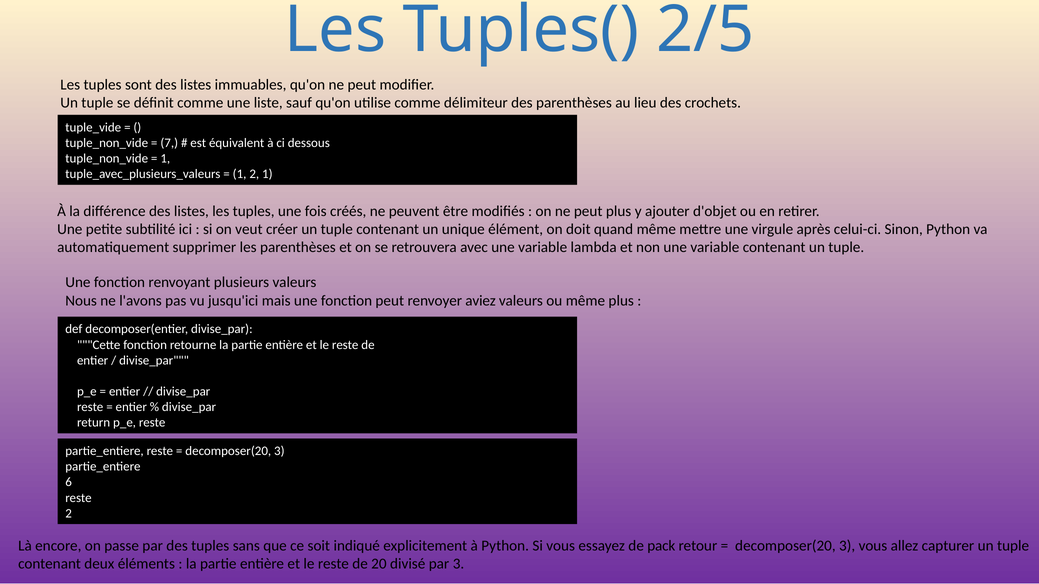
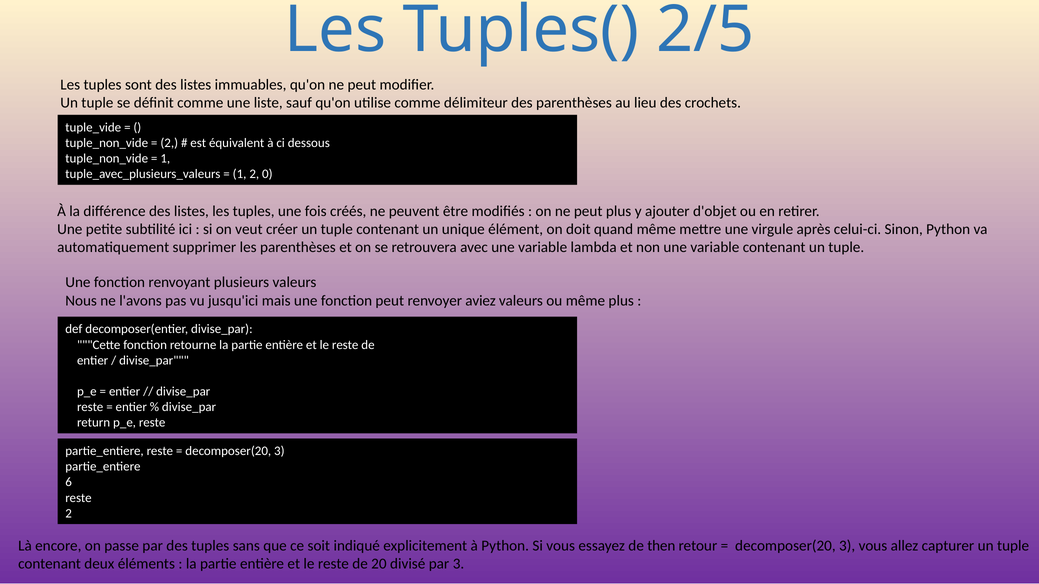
7 at (169, 143): 7 -> 2
2 1: 1 -> 0
pack: pack -> then
